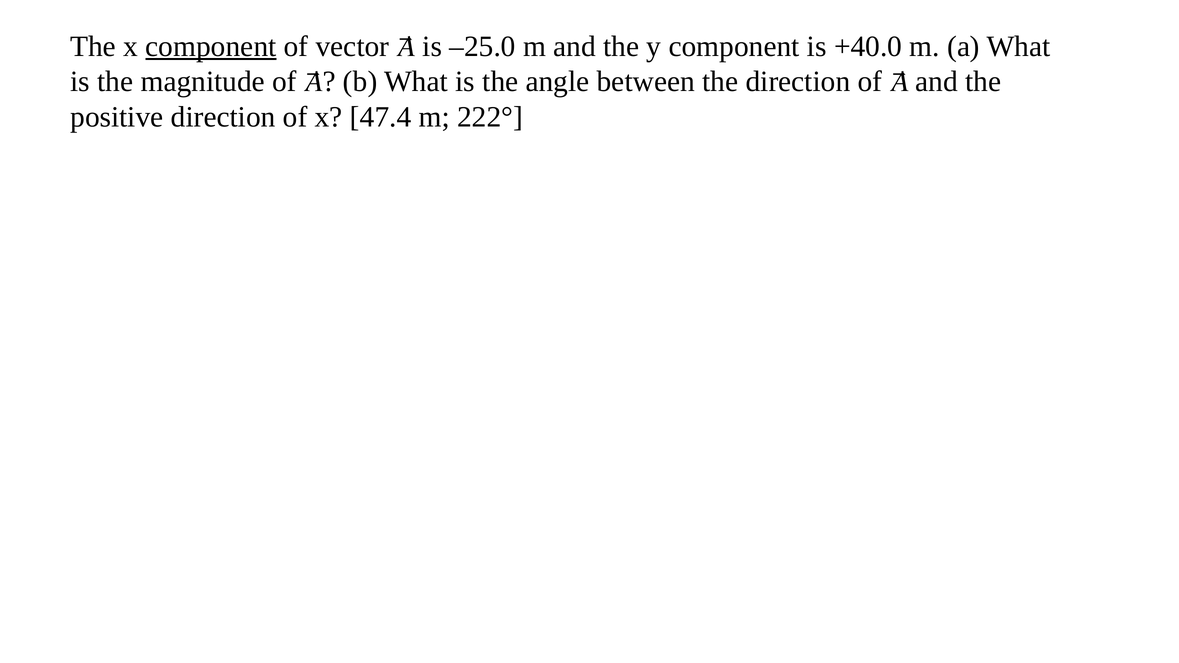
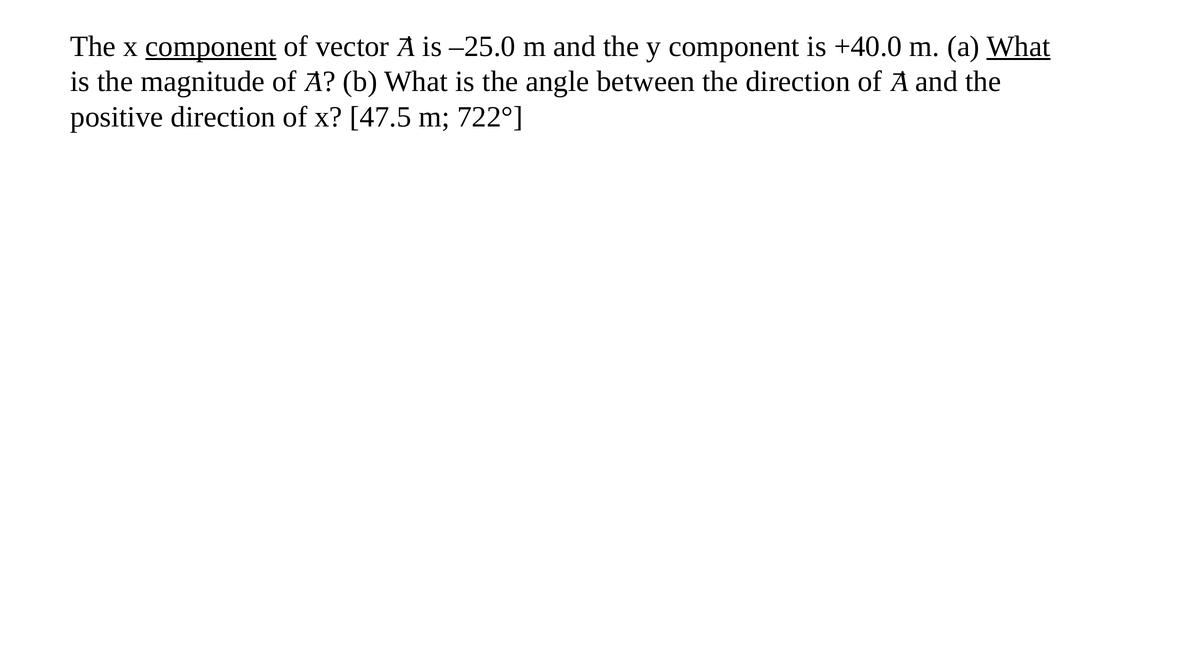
What at (1018, 46) underline: none -> present
47.4: 47.4 -> 47.5
222°: 222° -> 722°
